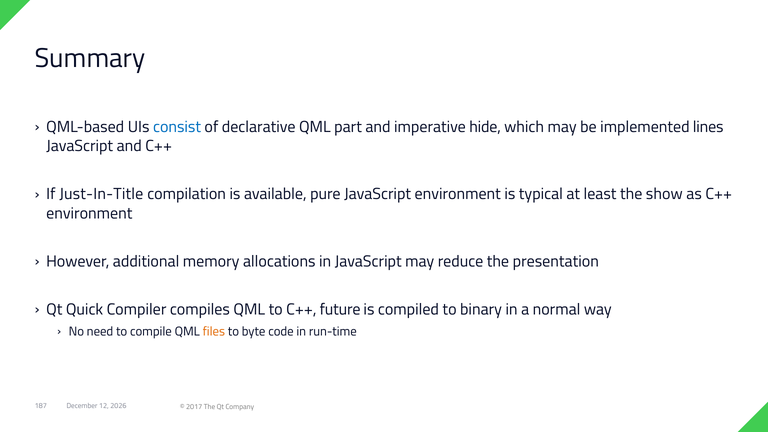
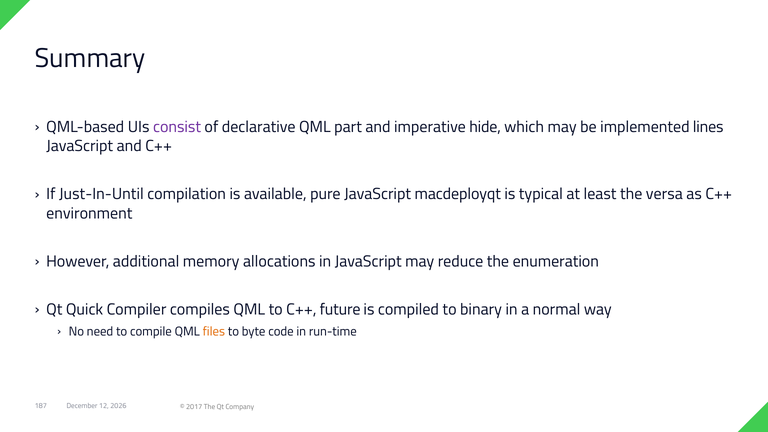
consist colour: blue -> purple
Just-In-Title: Just-In-Title -> Just-In-Until
JavaScript environment: environment -> macdeployqt
show: show -> versa
presentation: presentation -> enumeration
